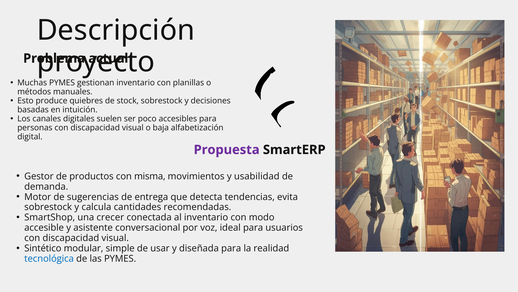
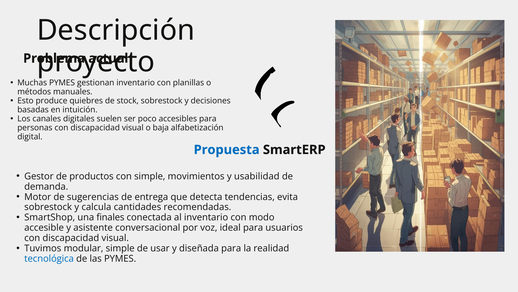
Propuesta colour: purple -> blue
con misma: misma -> simple
crecer: crecer -> finales
Sintético: Sintético -> Tuvimos
